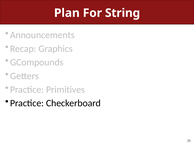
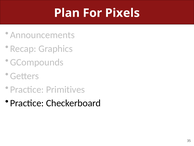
String: String -> Pixels
